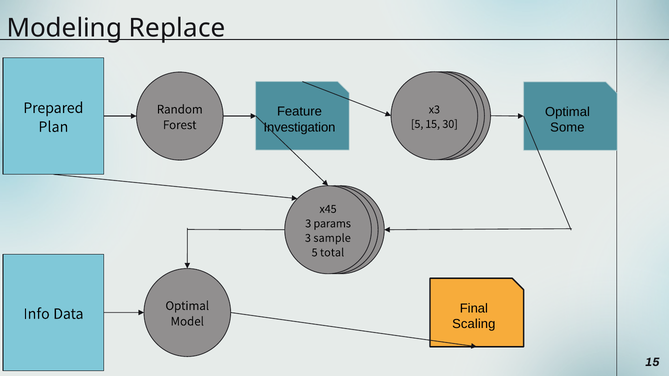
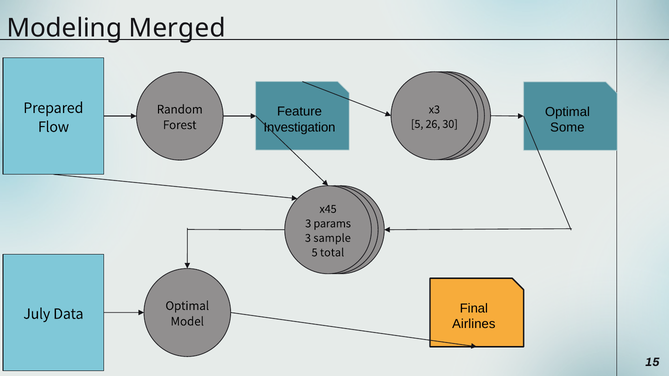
Replace: Replace -> Merged
5 15: 15 -> 26
Plan: Plan -> Flow
Info: Info -> July
Scaling: Scaling -> Airlines
